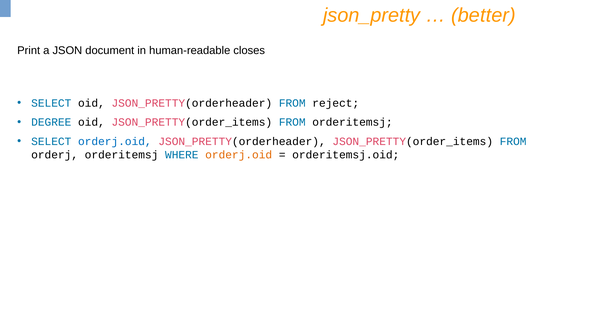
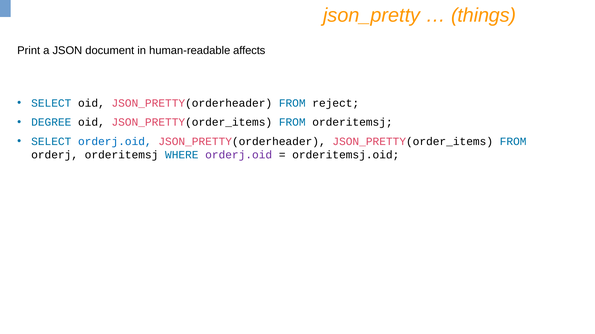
better: better -> things
closes: closes -> affects
orderj.oid at (239, 155) colour: orange -> purple
